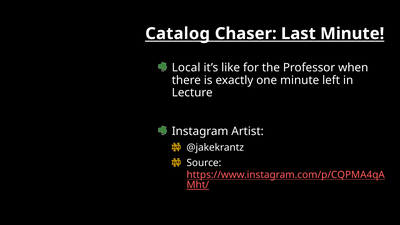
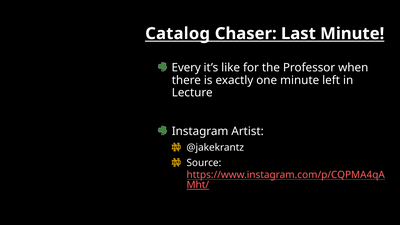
Local: Local -> Every
